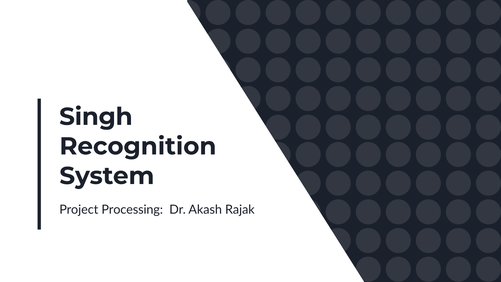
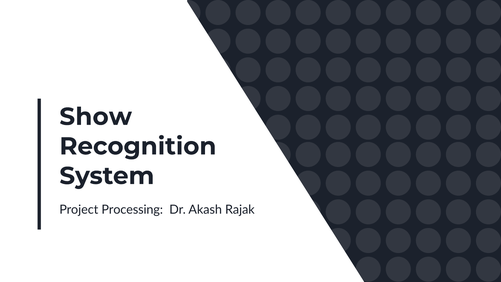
Singh: Singh -> Show
